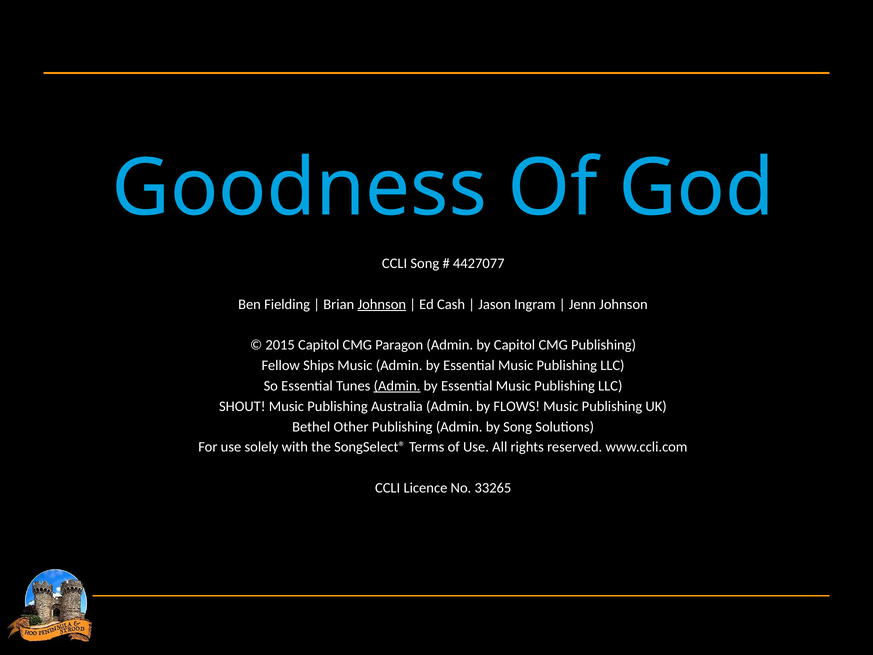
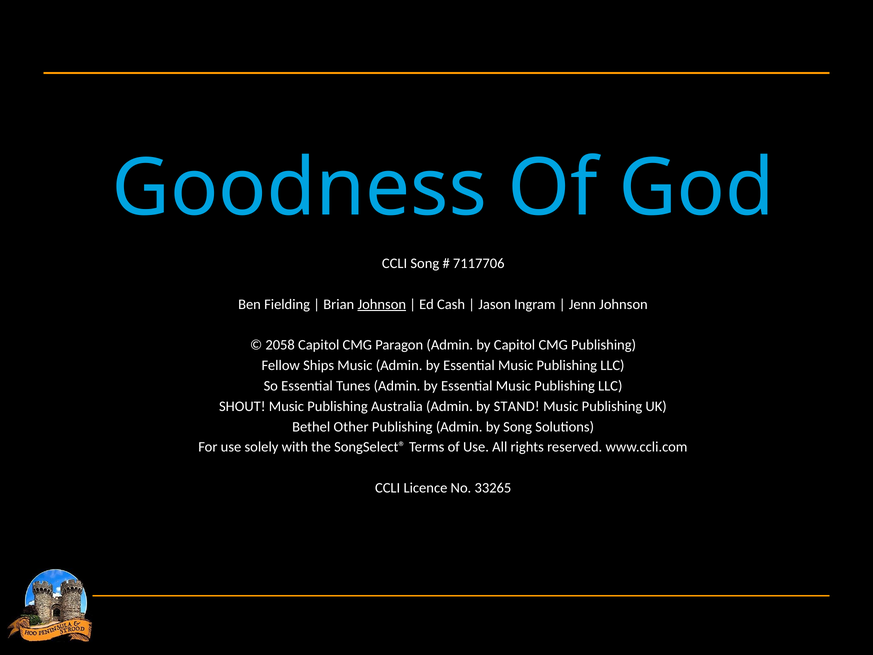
4427077: 4427077 -> 7117706
2015: 2015 -> 2058
Admin at (397, 386) underline: present -> none
FLOWS: FLOWS -> STAND
